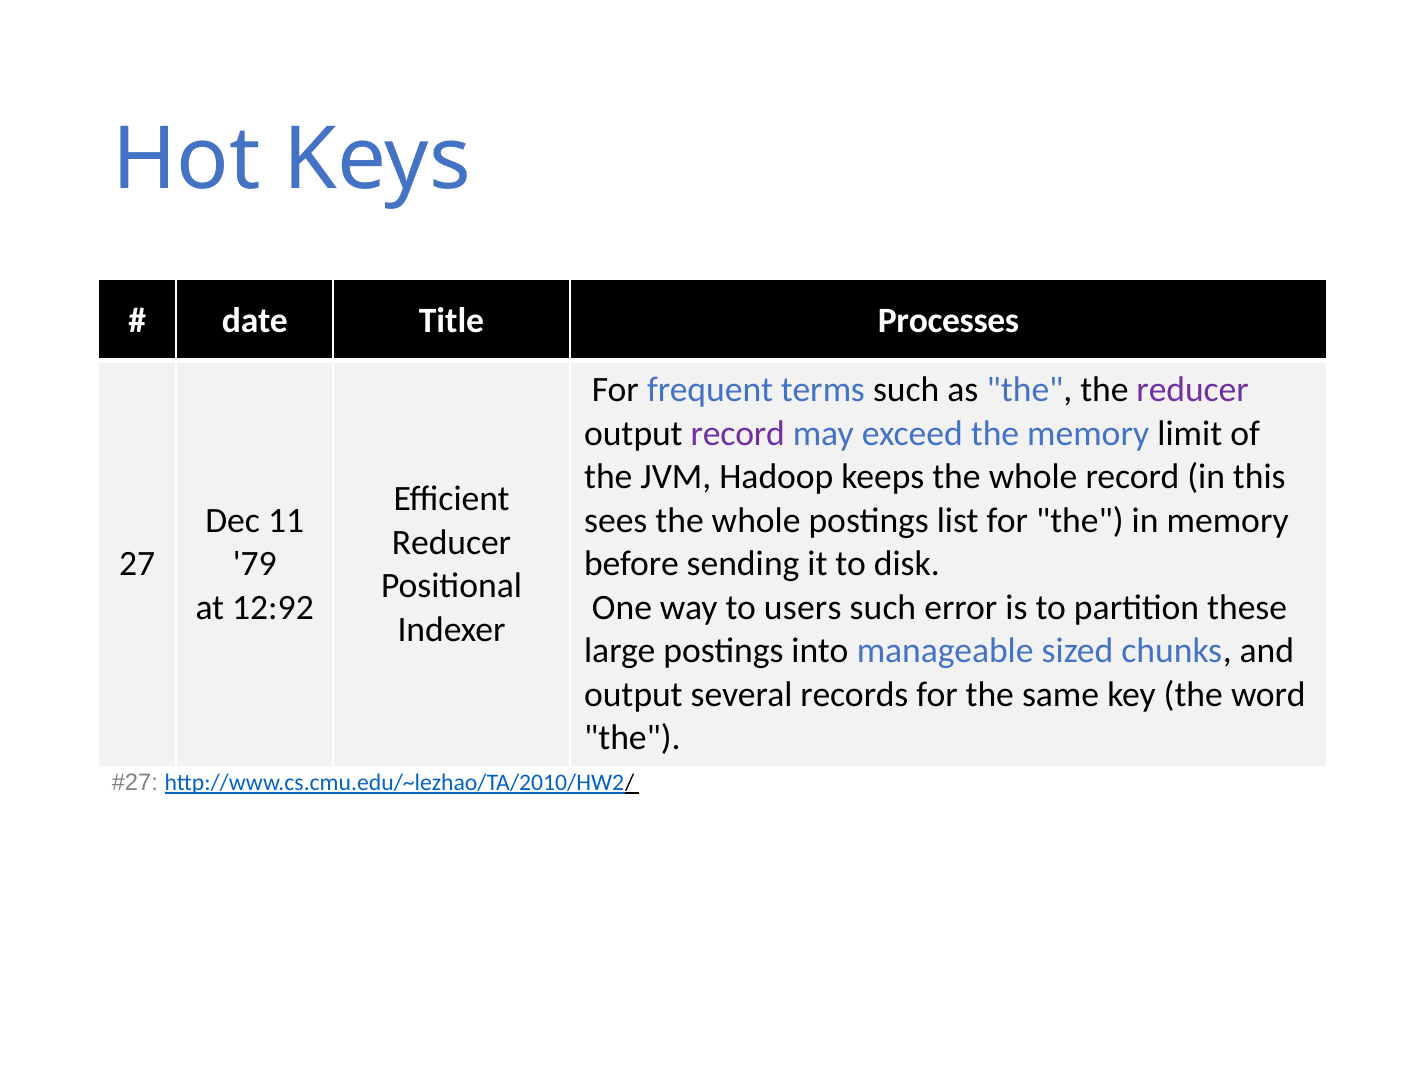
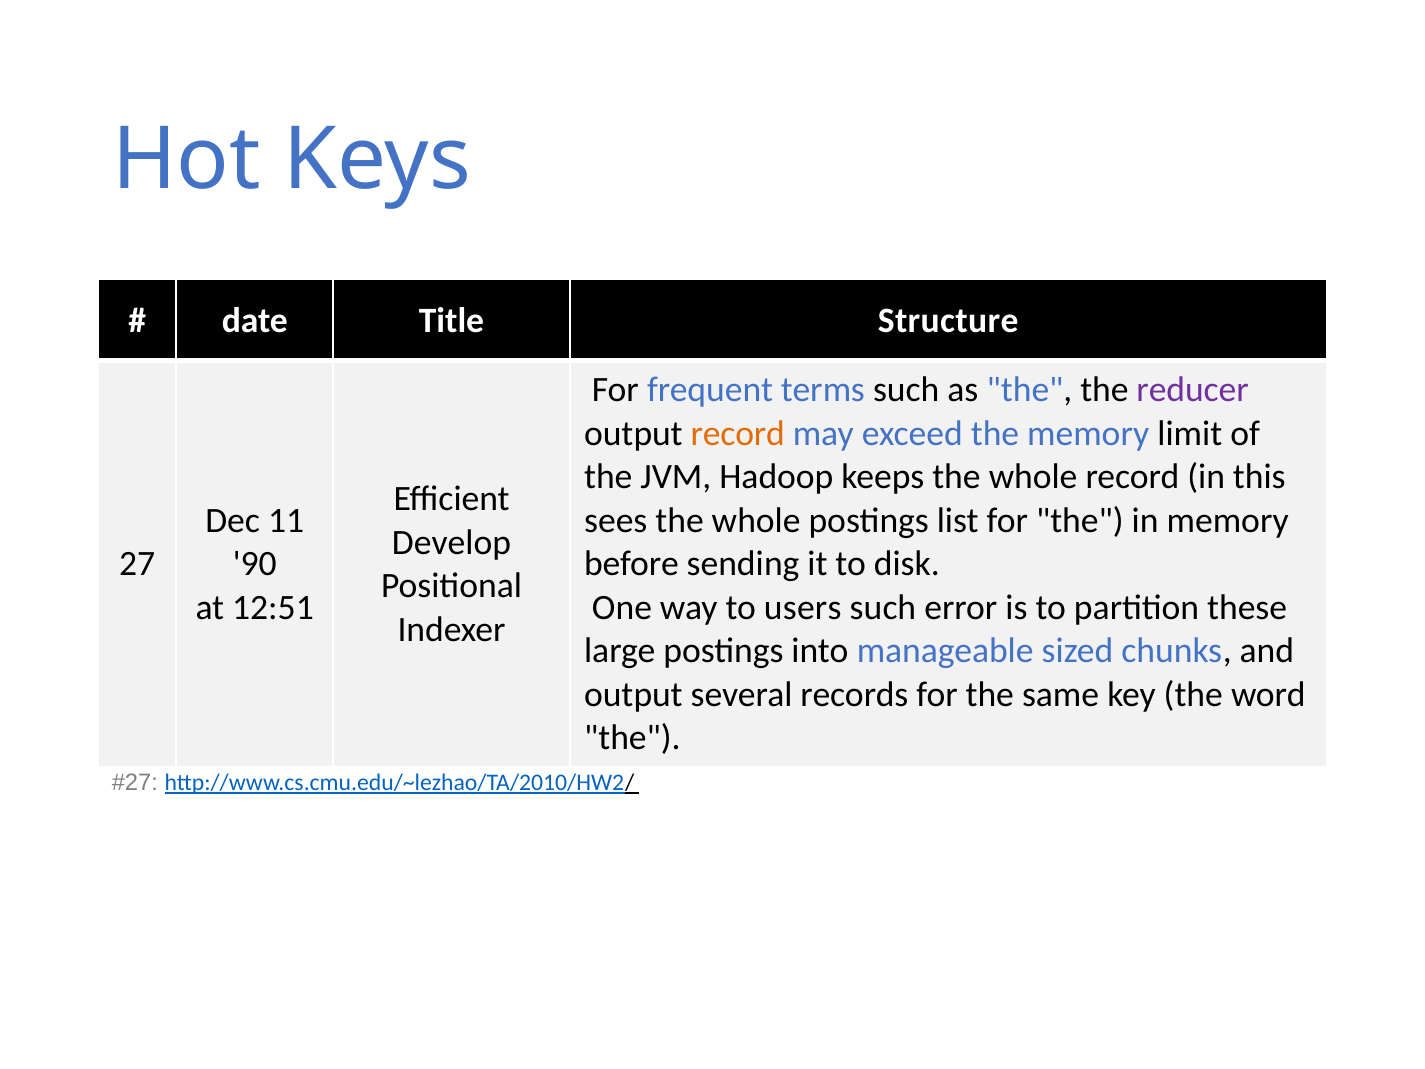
Processes: Processes -> Structure
record at (738, 433) colour: purple -> orange
Reducer at (452, 542): Reducer -> Develop
79: 79 -> 90
12:92: 12:92 -> 12:51
